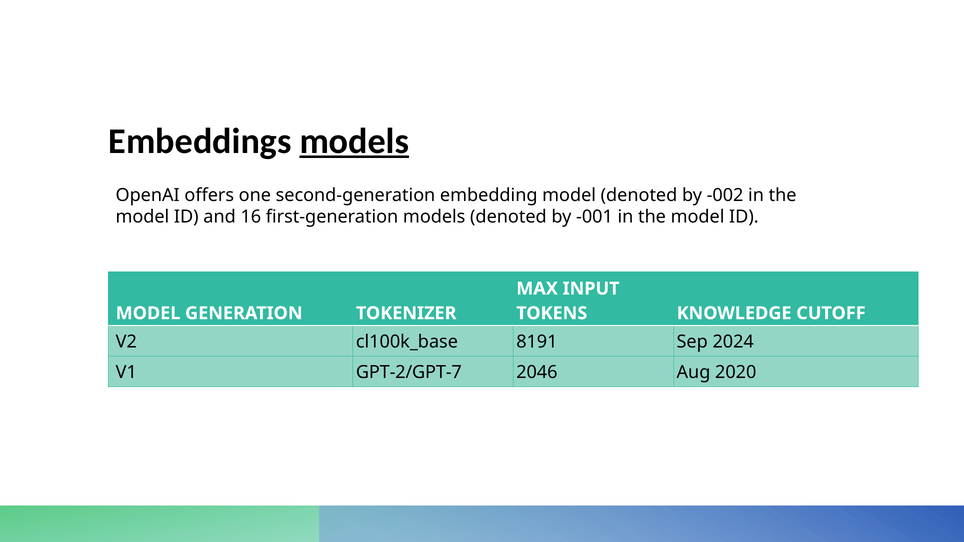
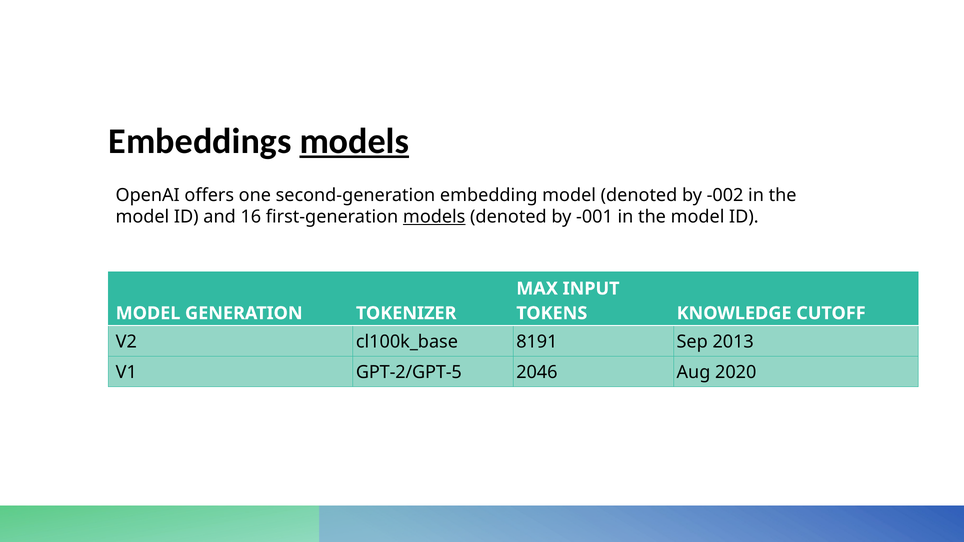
models at (434, 217) underline: none -> present
2024: 2024 -> 2013
GPT-2/GPT-7: GPT-2/GPT-7 -> GPT-2/GPT-5
